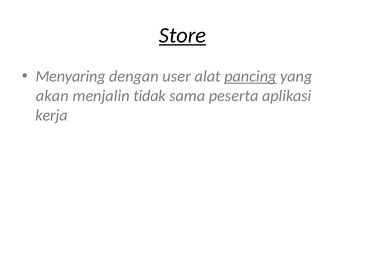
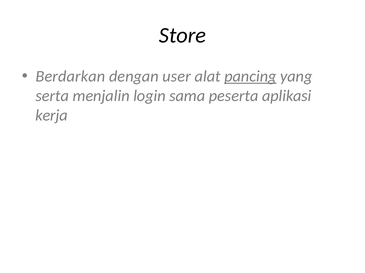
Store underline: present -> none
Menyaring: Menyaring -> Berdarkan
akan: akan -> serta
tidak: tidak -> login
